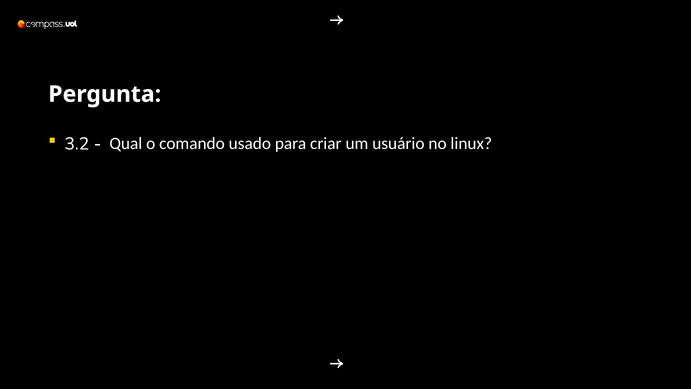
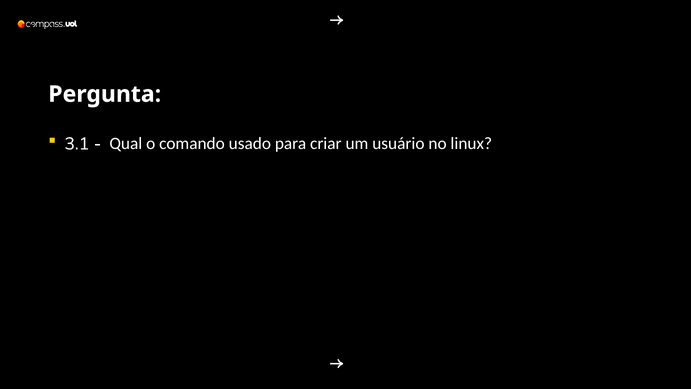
3.2: 3.2 -> 3.1
